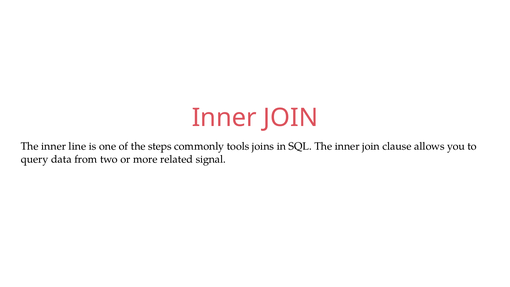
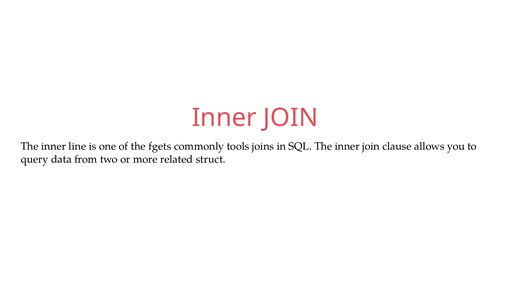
steps: steps -> fgets
signal: signal -> struct
